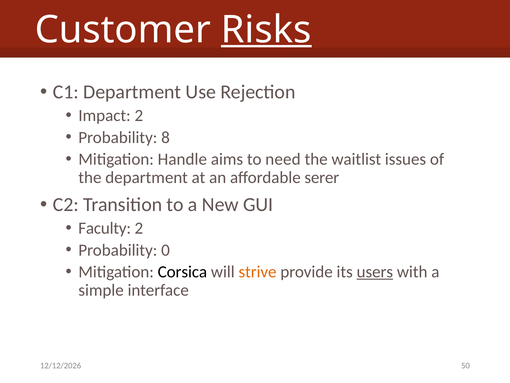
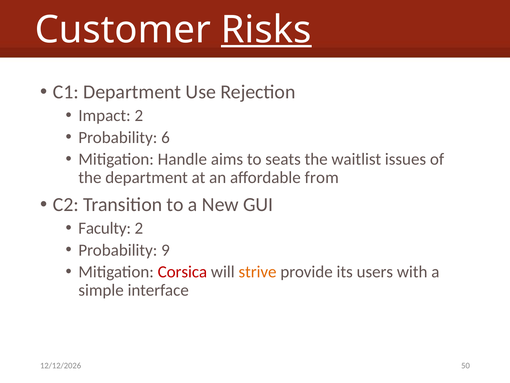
8: 8 -> 6
need: need -> seats
serer: serer -> from
0: 0 -> 9
Corsica colour: black -> red
users underline: present -> none
